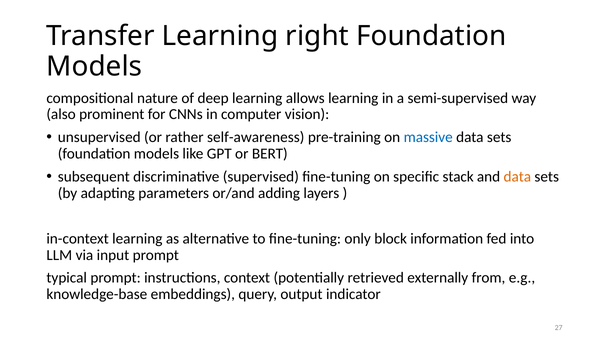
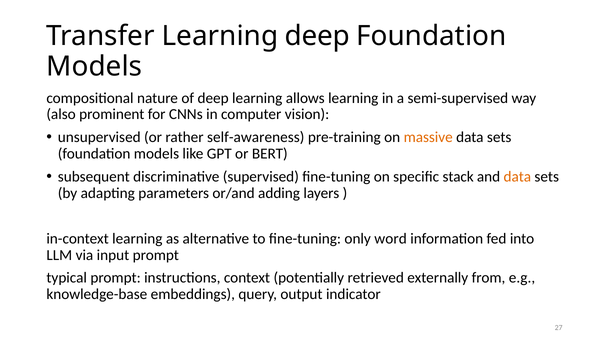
Learning right: right -> deep
massive colour: blue -> orange
block: block -> word
